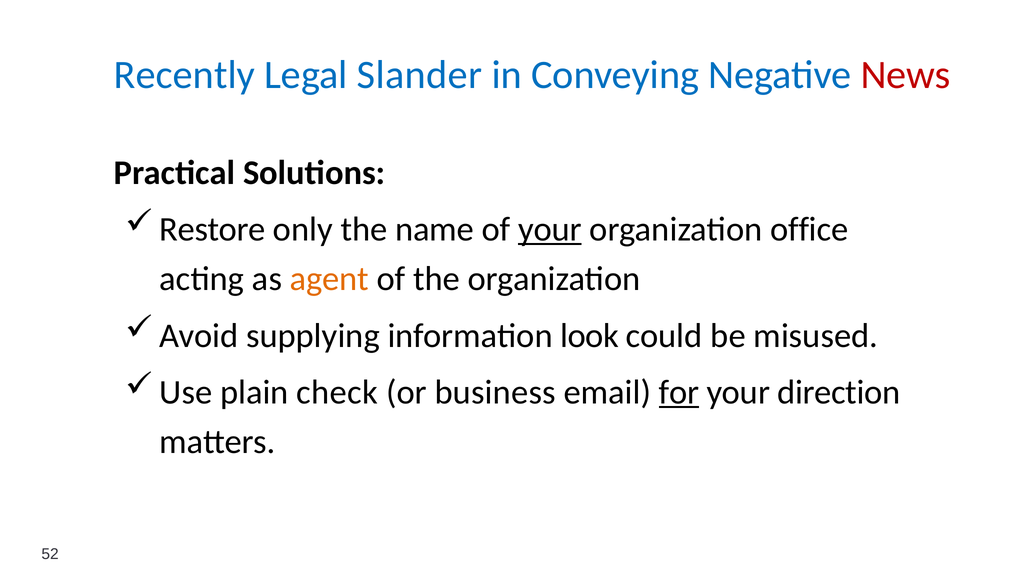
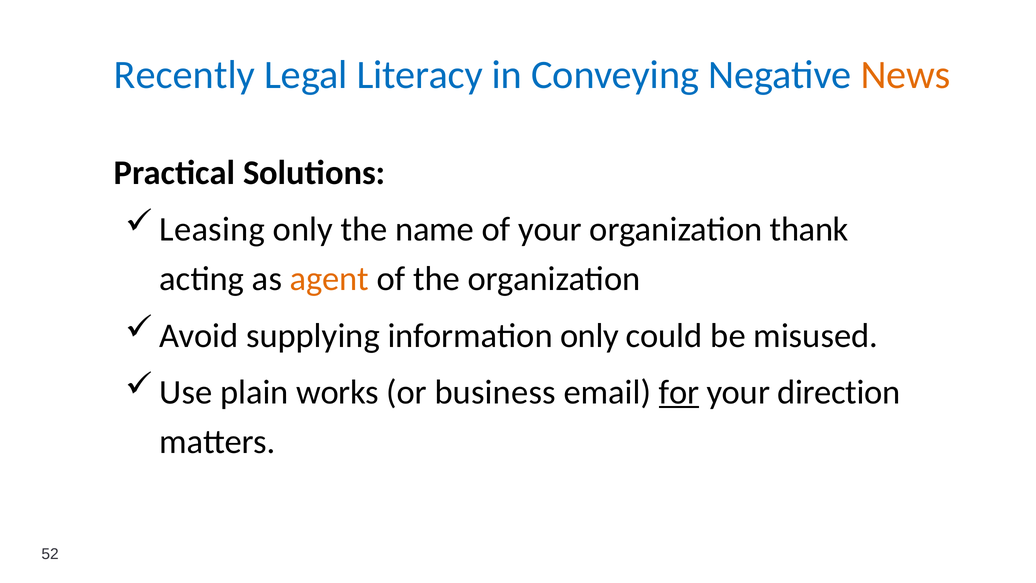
Slander: Slander -> Literacy
News colour: red -> orange
Restore: Restore -> Leasing
your at (550, 229) underline: present -> none
office: office -> thank
information look: look -> only
check: check -> works
